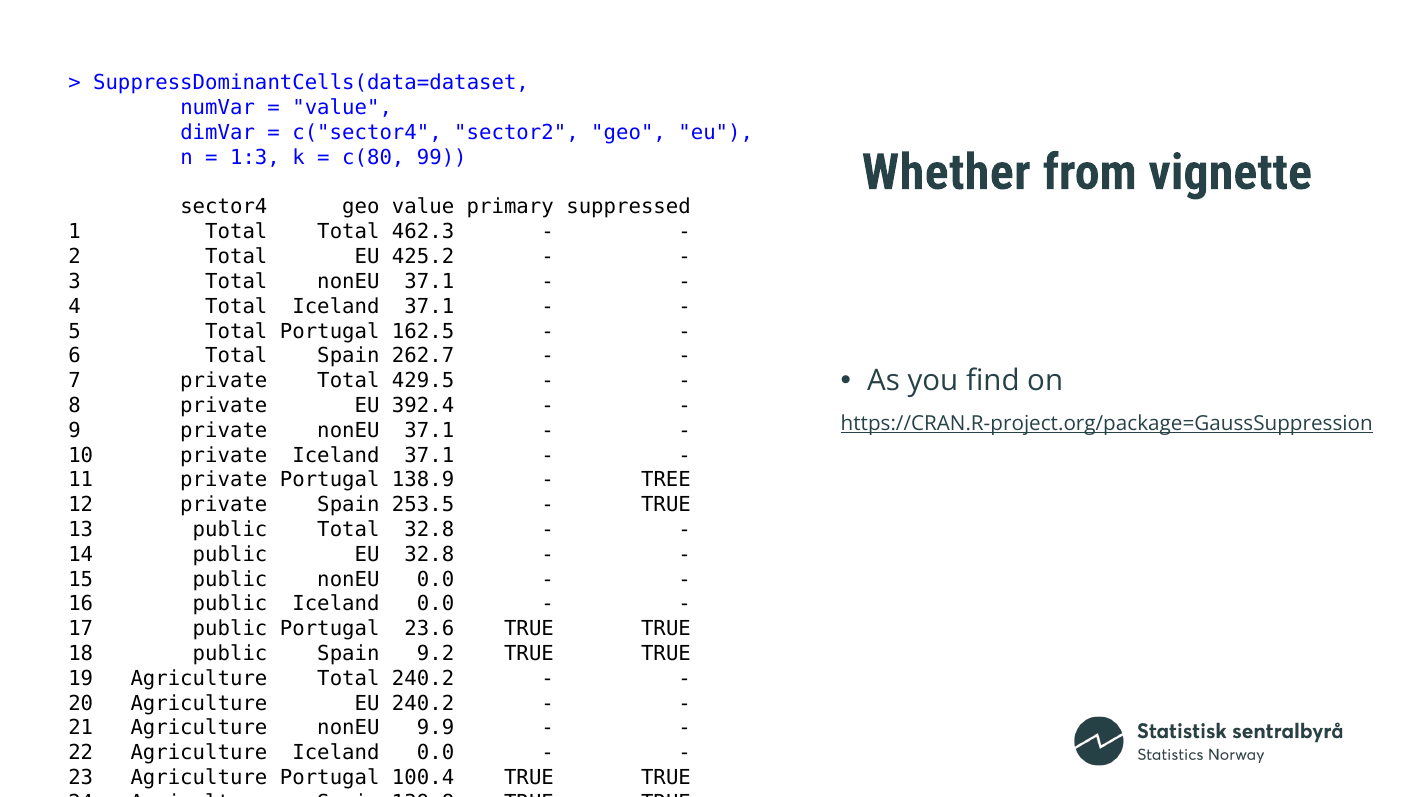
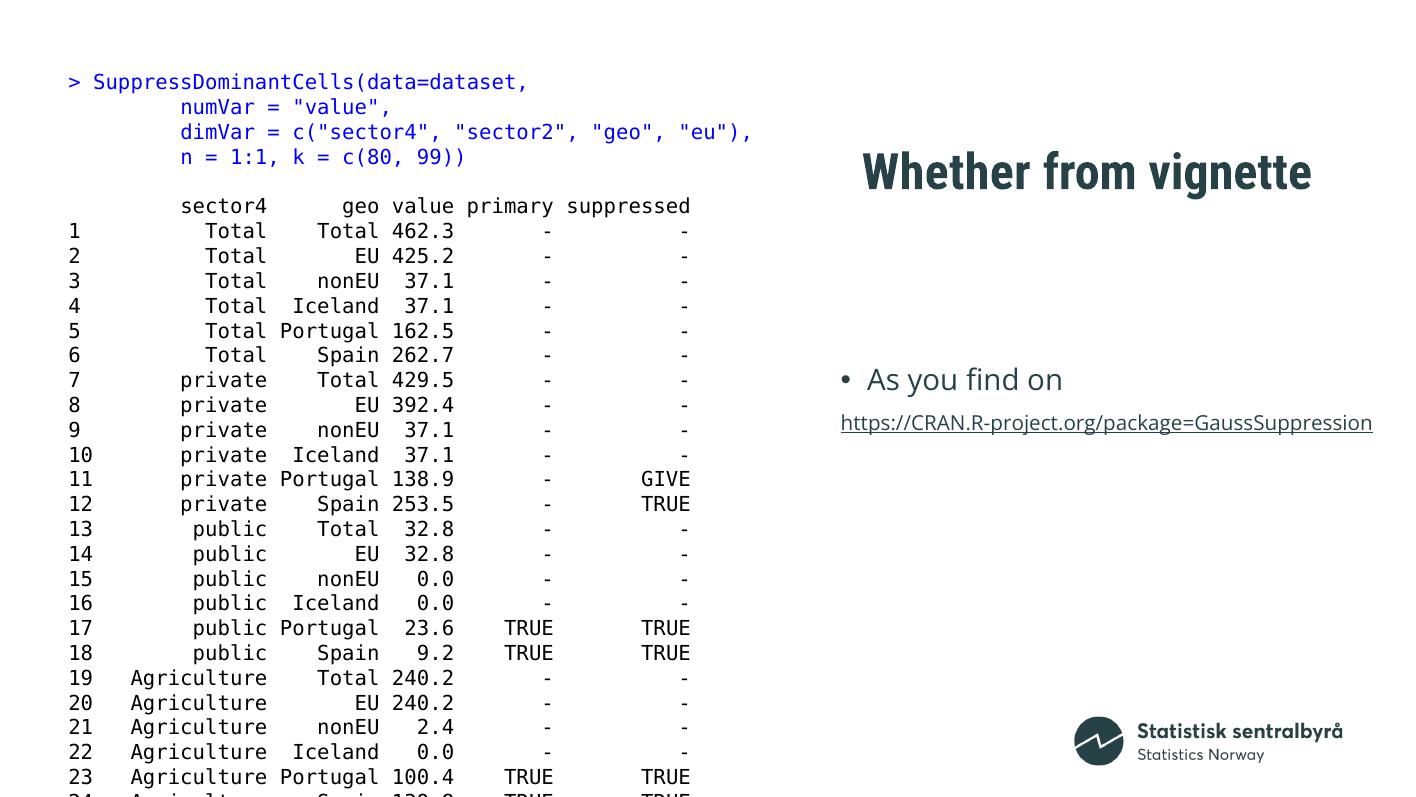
1:3: 1:3 -> 1:1
TREE: TREE -> GIVE
9.9: 9.9 -> 2.4
